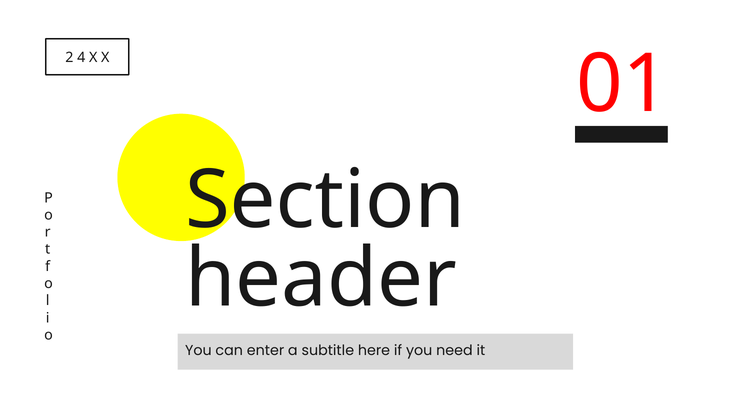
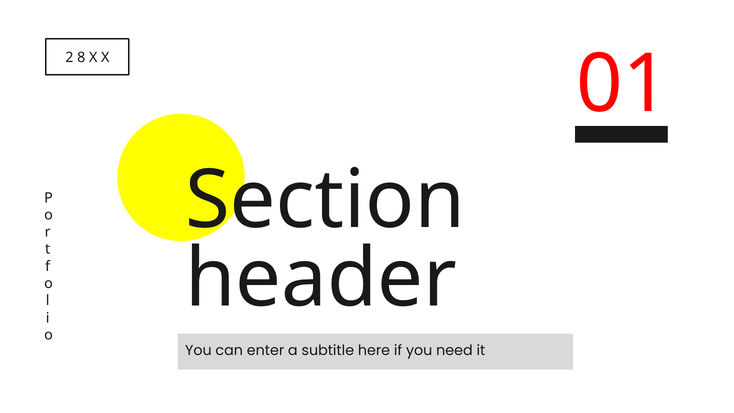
4: 4 -> 8
